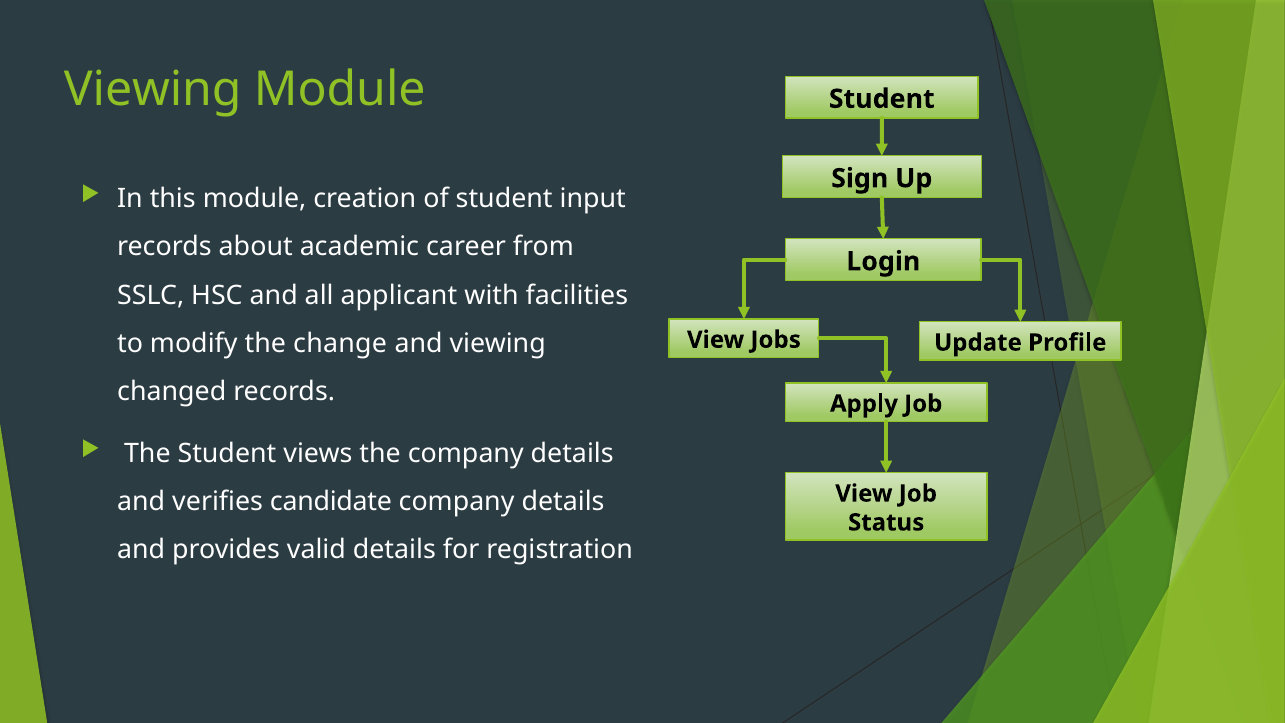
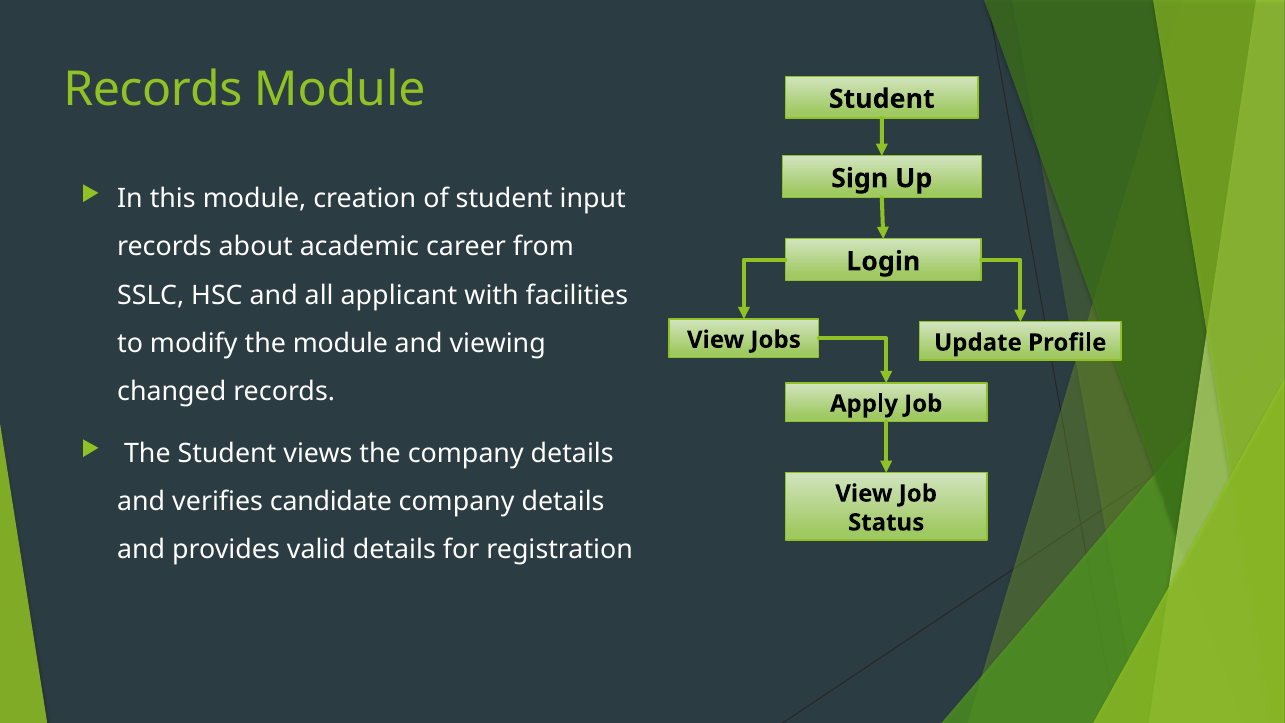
Viewing at (153, 90): Viewing -> Records
the change: change -> module
